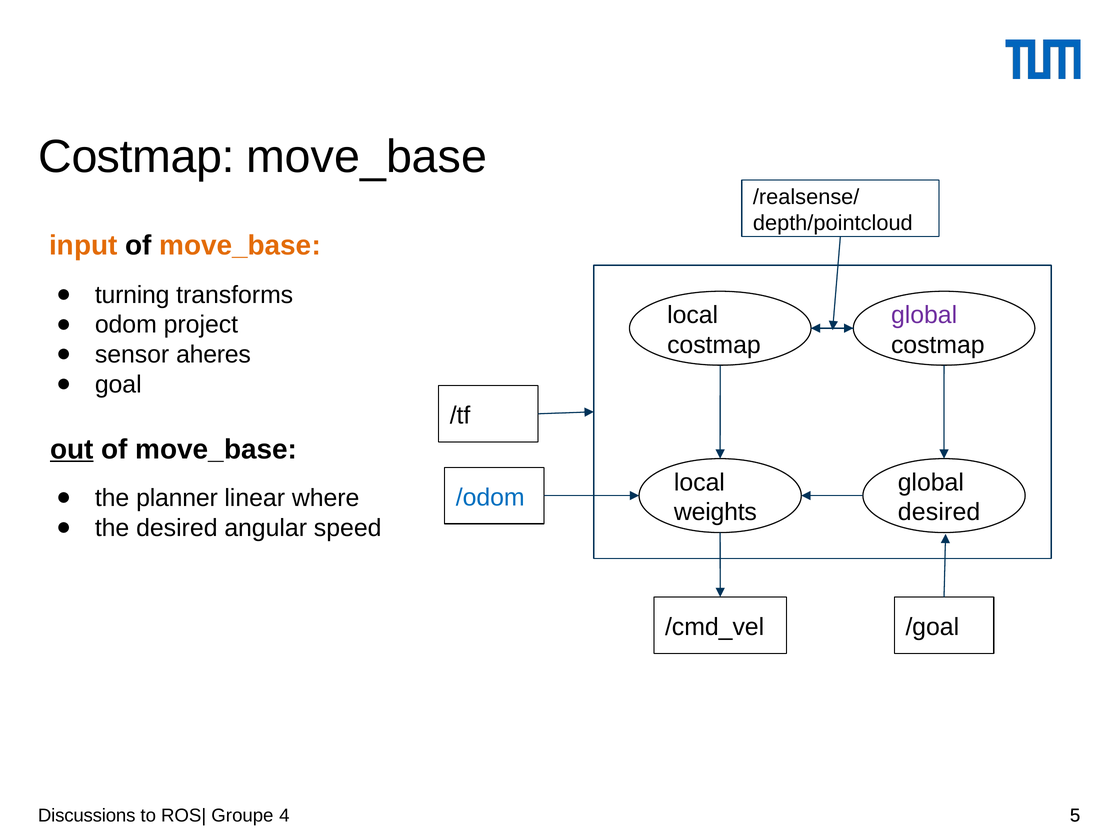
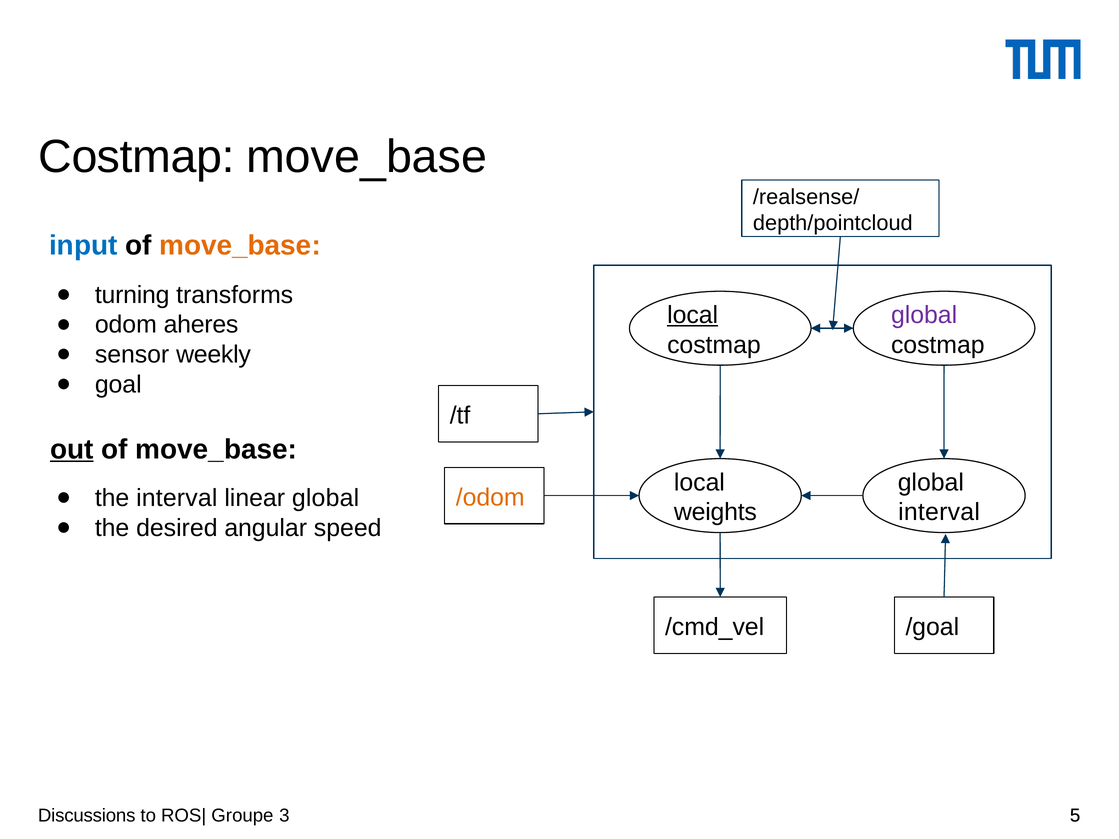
input colour: orange -> blue
local at (693, 315) underline: none -> present
project: project -> aheres
aheres: aheres -> weekly
the planner: planner -> interval
linear where: where -> global
/odom colour: blue -> orange
desired at (939, 512): desired -> interval
4: 4 -> 3
